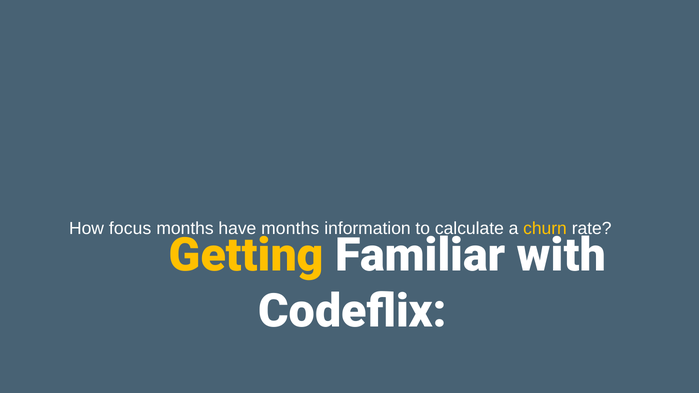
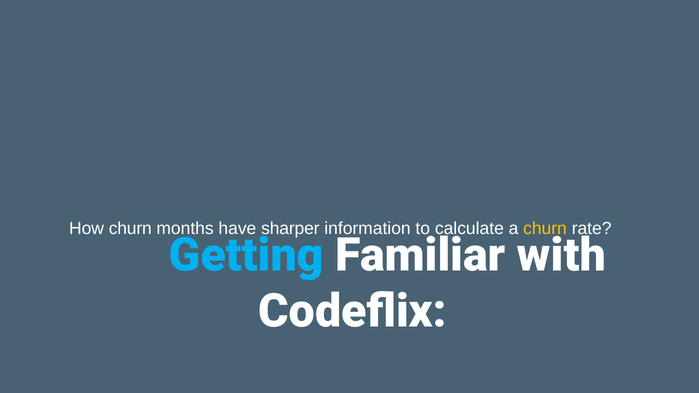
How focus: focus -> churn
have months: months -> sharper
Getting colour: yellow -> light blue
